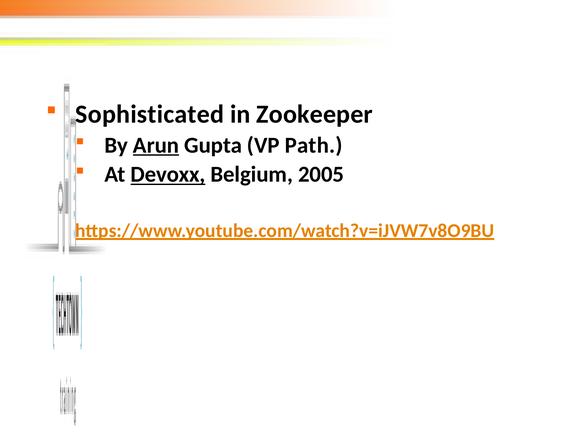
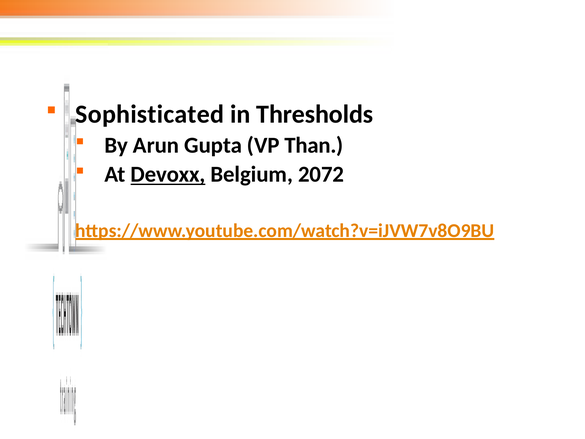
Zookeeper: Zookeeper -> Thresholds
Arun underline: present -> none
Path: Path -> Than
2005: 2005 -> 2072
